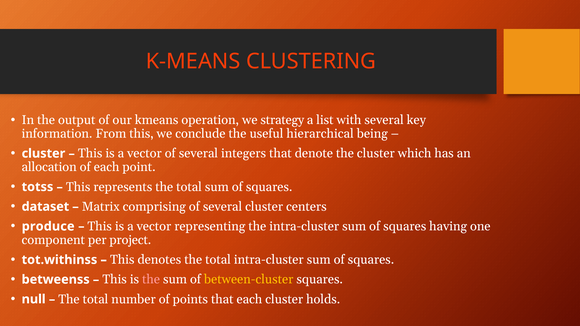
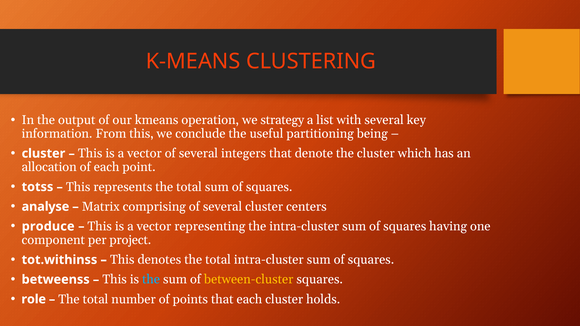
hierarchical: hierarchical -> partitioning
dataset: dataset -> analyse
the at (151, 280) colour: pink -> light blue
null: null -> role
